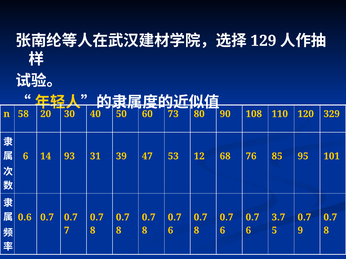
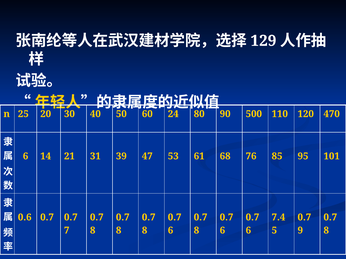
58: 58 -> 25
73: 73 -> 24
108: 108 -> 500
329: 329 -> 470
93: 93 -> 21
12: 12 -> 61
3.7: 3.7 -> 7.4
